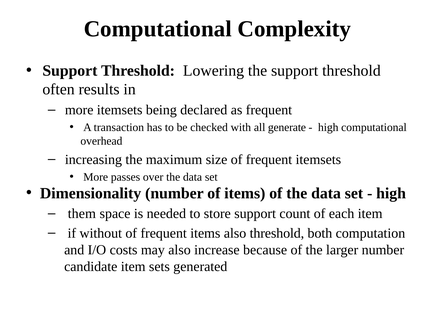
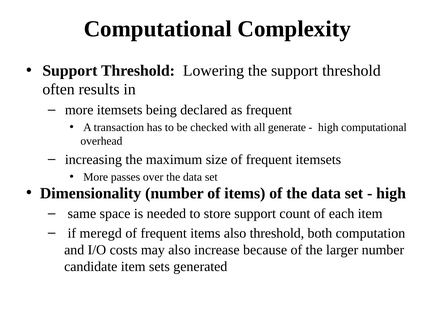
them: them -> same
without: without -> meregd
